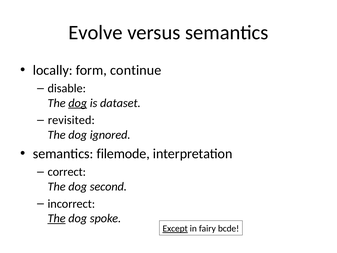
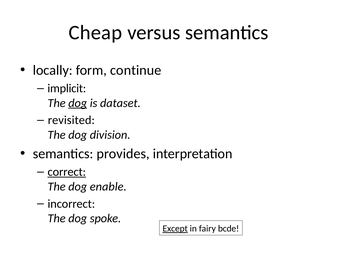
Evolve: Evolve -> Cheap
disable: disable -> implicit
ignored: ignored -> division
filemode: filemode -> provides
correct underline: none -> present
second: second -> enable
The at (57, 218) underline: present -> none
